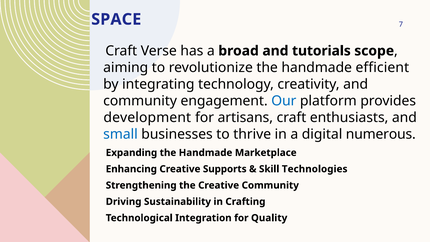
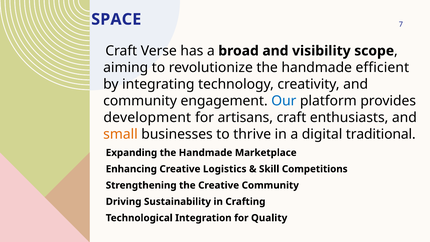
tutorials: tutorials -> visibility
small colour: blue -> orange
numerous: numerous -> traditional
Supports: Supports -> Logistics
Technologies: Technologies -> Competitions
